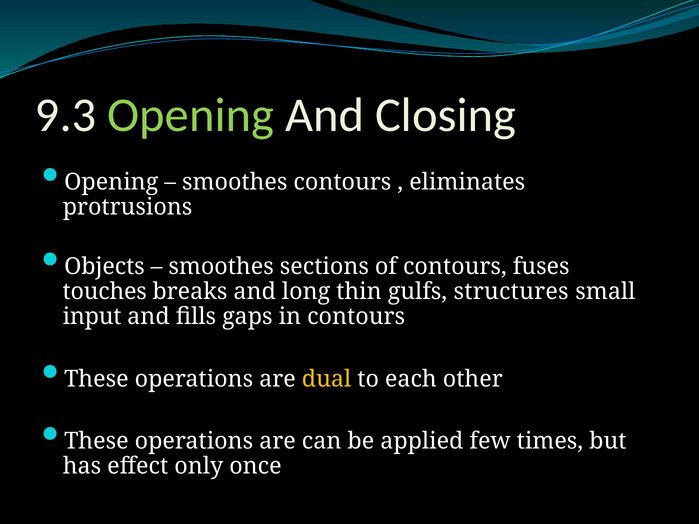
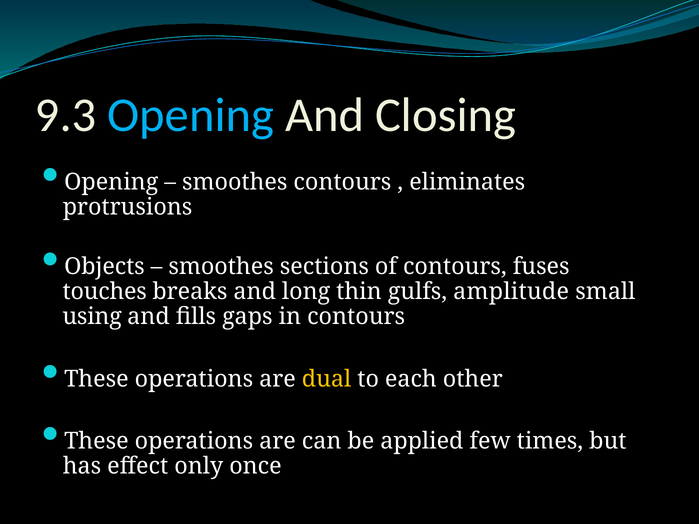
Opening at (191, 115) colour: light green -> light blue
structures: structures -> amplitude
input: input -> using
